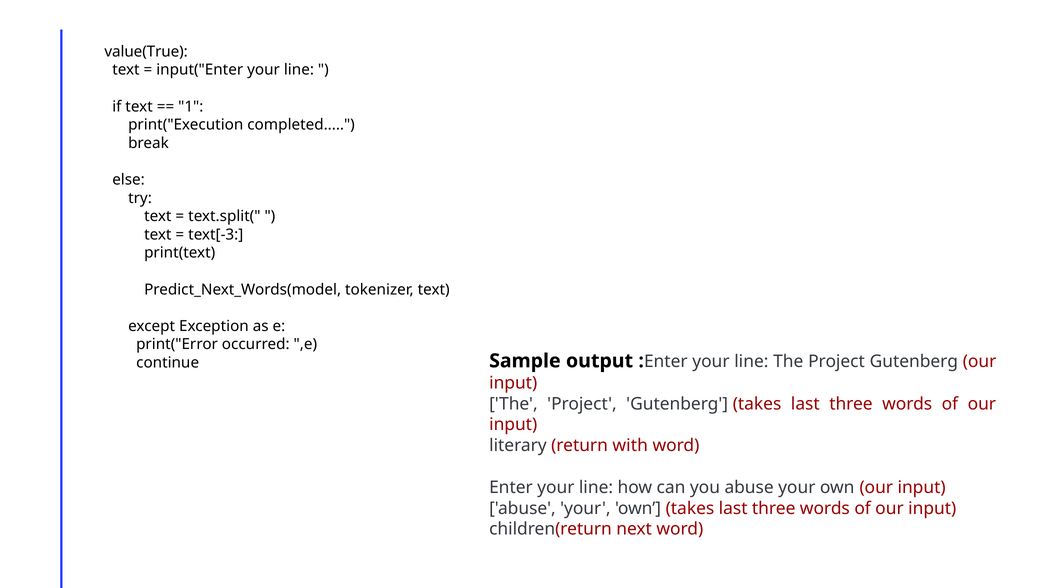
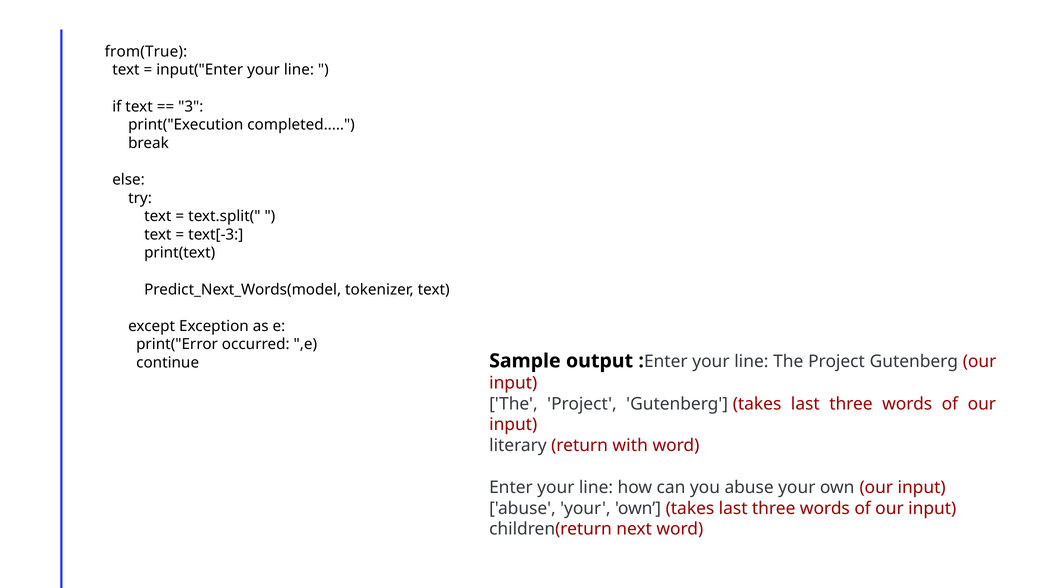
value(True: value(True -> from(True
1: 1 -> 3
